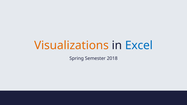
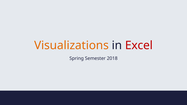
Excel colour: blue -> red
